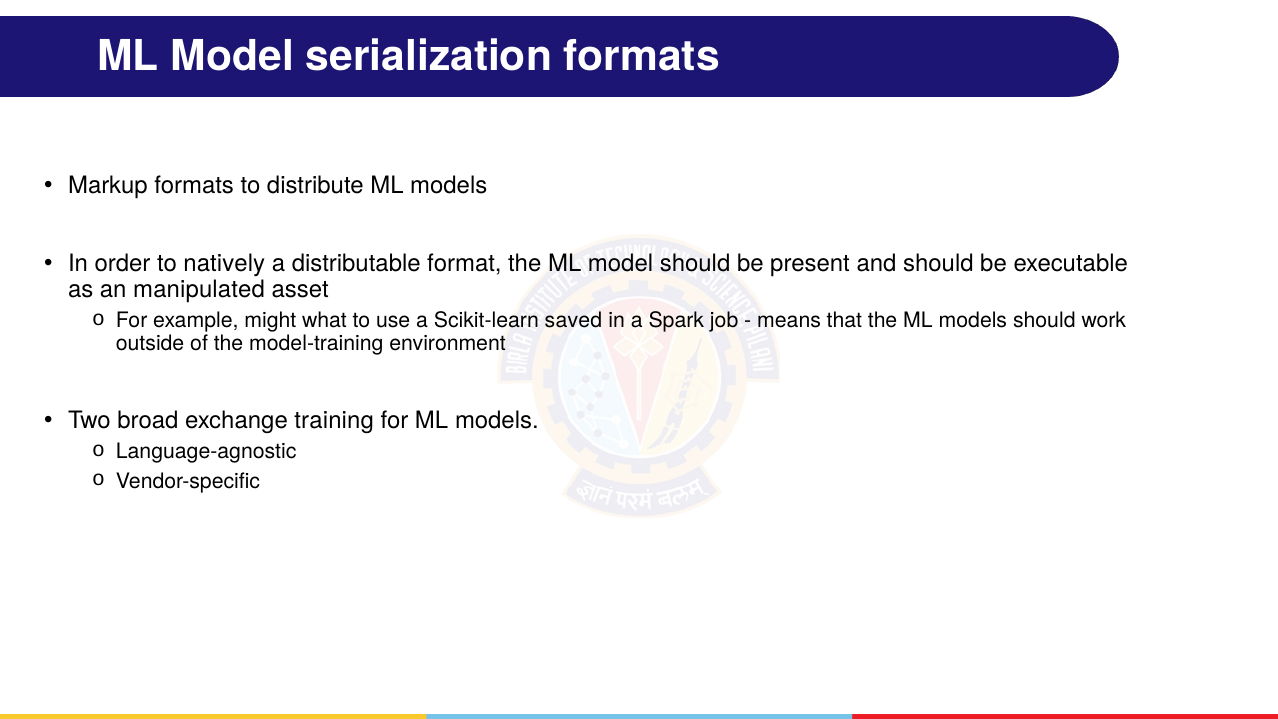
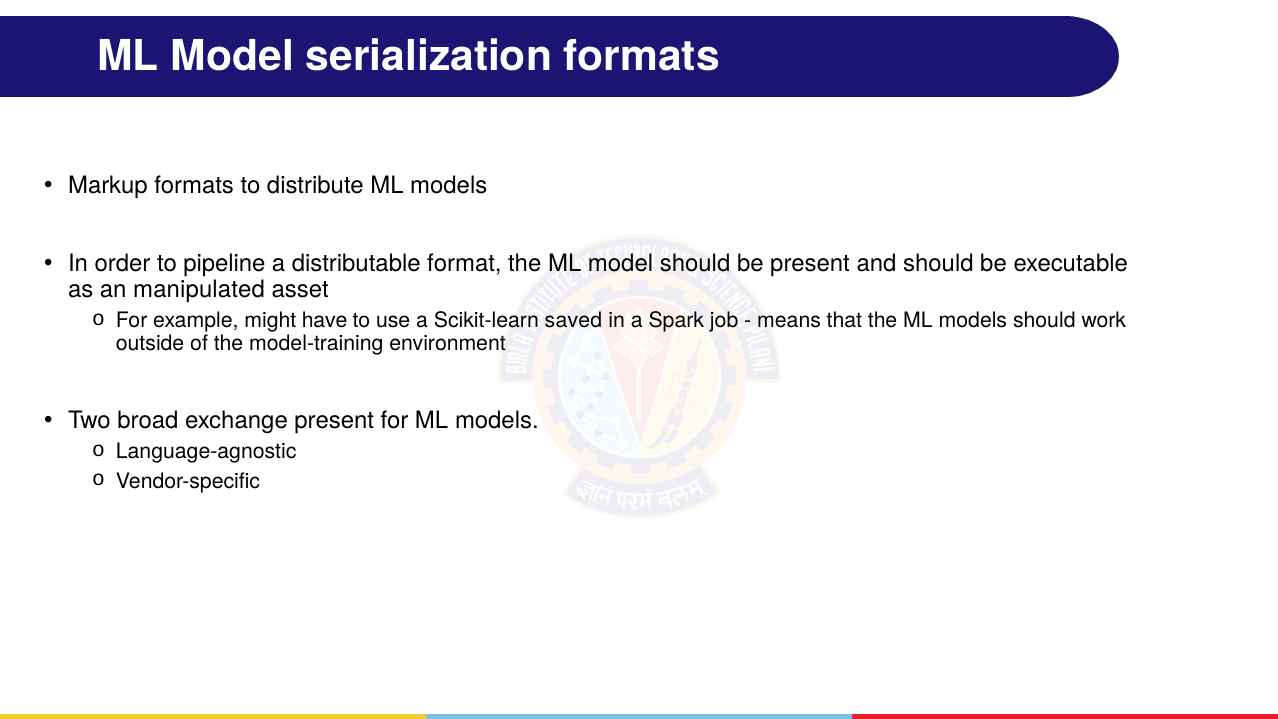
natively: natively -> pipeline
what: what -> have
exchange training: training -> present
